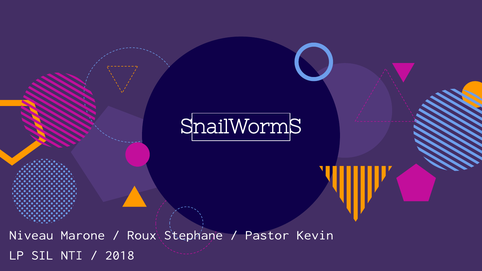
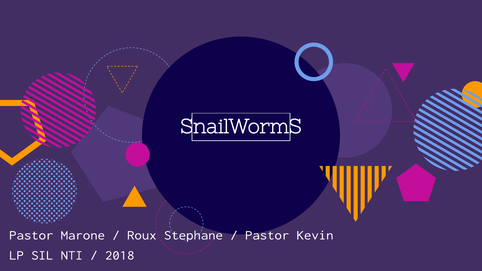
Niveau at (31, 235): Niveau -> Pastor
